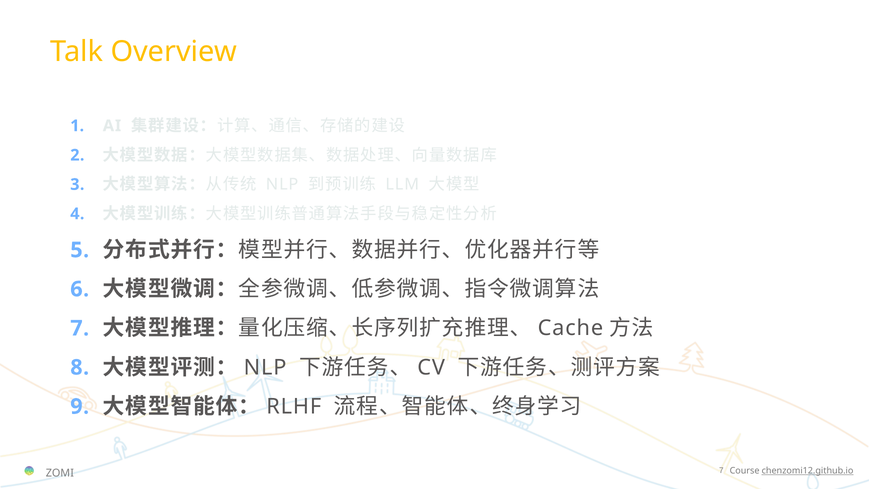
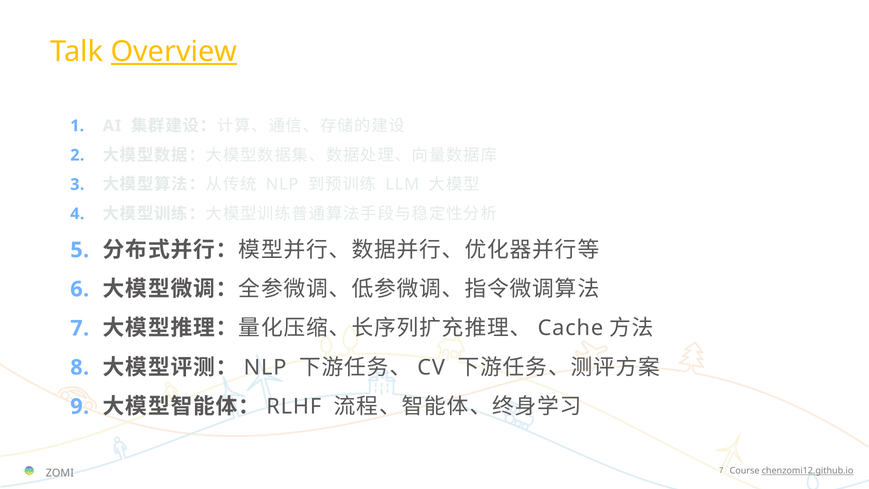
Overview underline: none -> present
